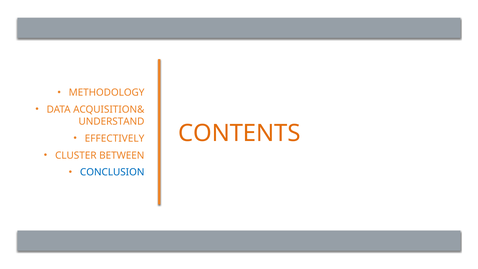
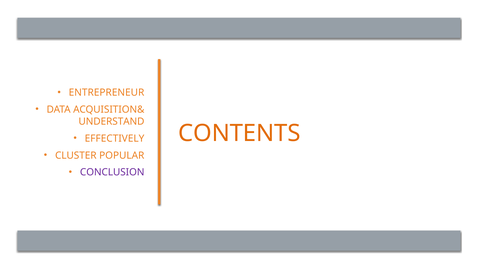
METHODOLOGY: METHODOLOGY -> ENTREPRENEUR
BETWEEN: BETWEEN -> POPULAR
CONCLUSION colour: blue -> purple
